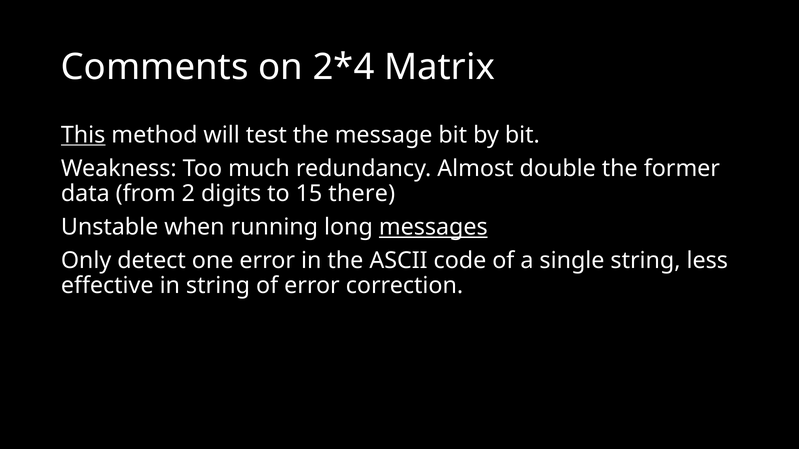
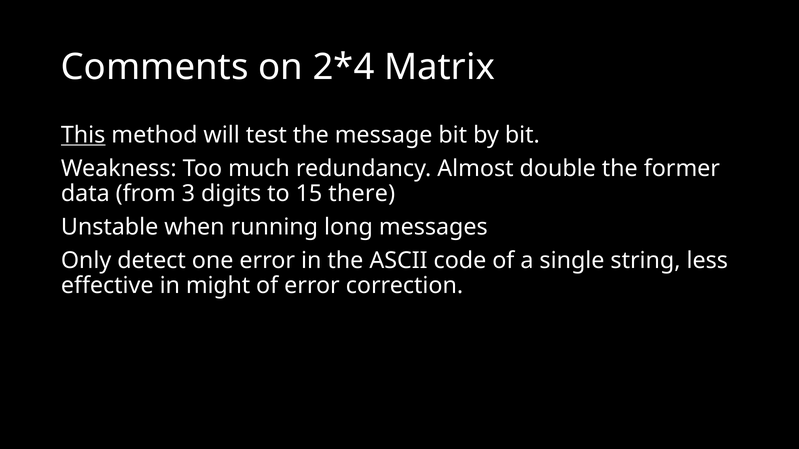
2: 2 -> 3
messages underline: present -> none
in string: string -> might
